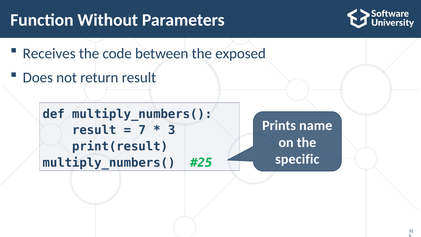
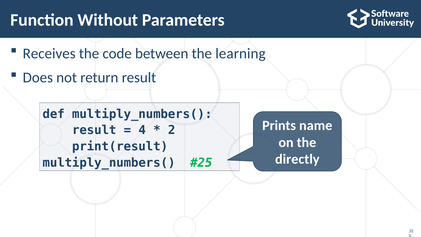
exposed: exposed -> learning
7: 7 -> 4
3: 3 -> 2
specific: specific -> directly
